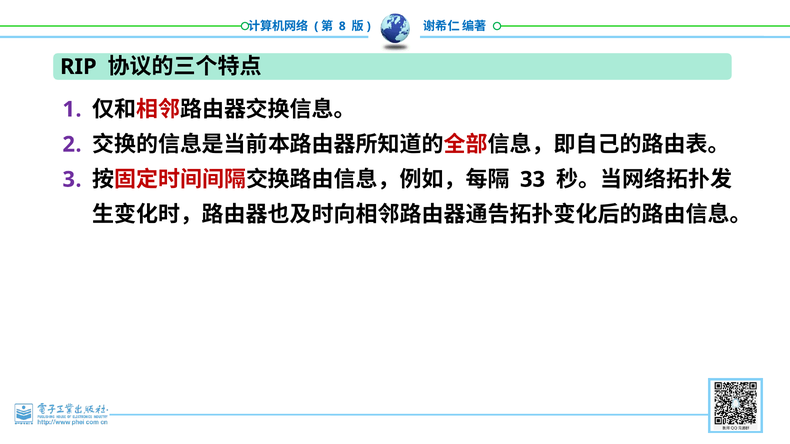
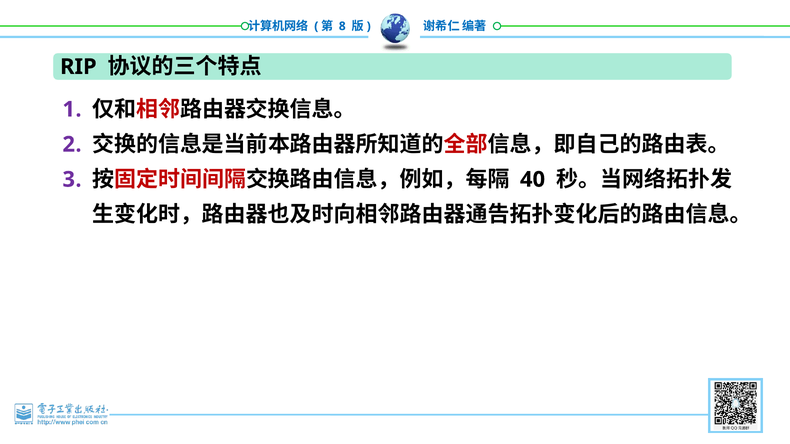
33: 33 -> 40
